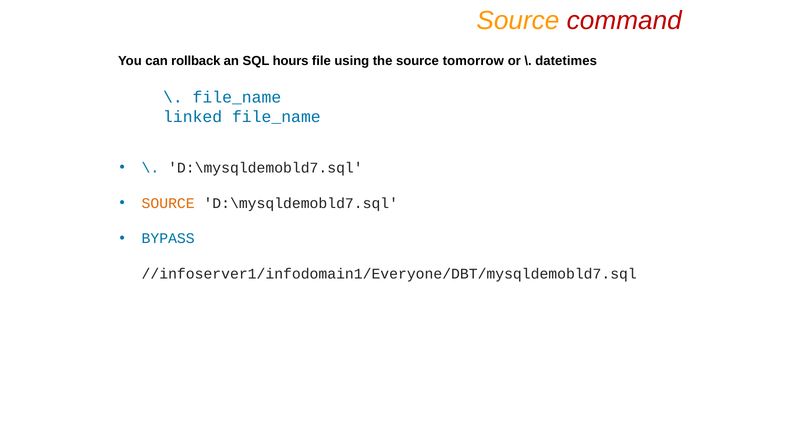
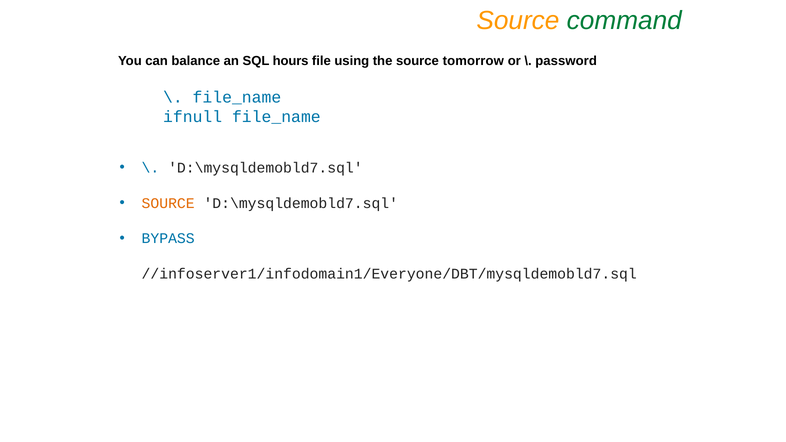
command colour: red -> green
rollback: rollback -> balance
datetimes: datetimes -> password
linked: linked -> ifnull
